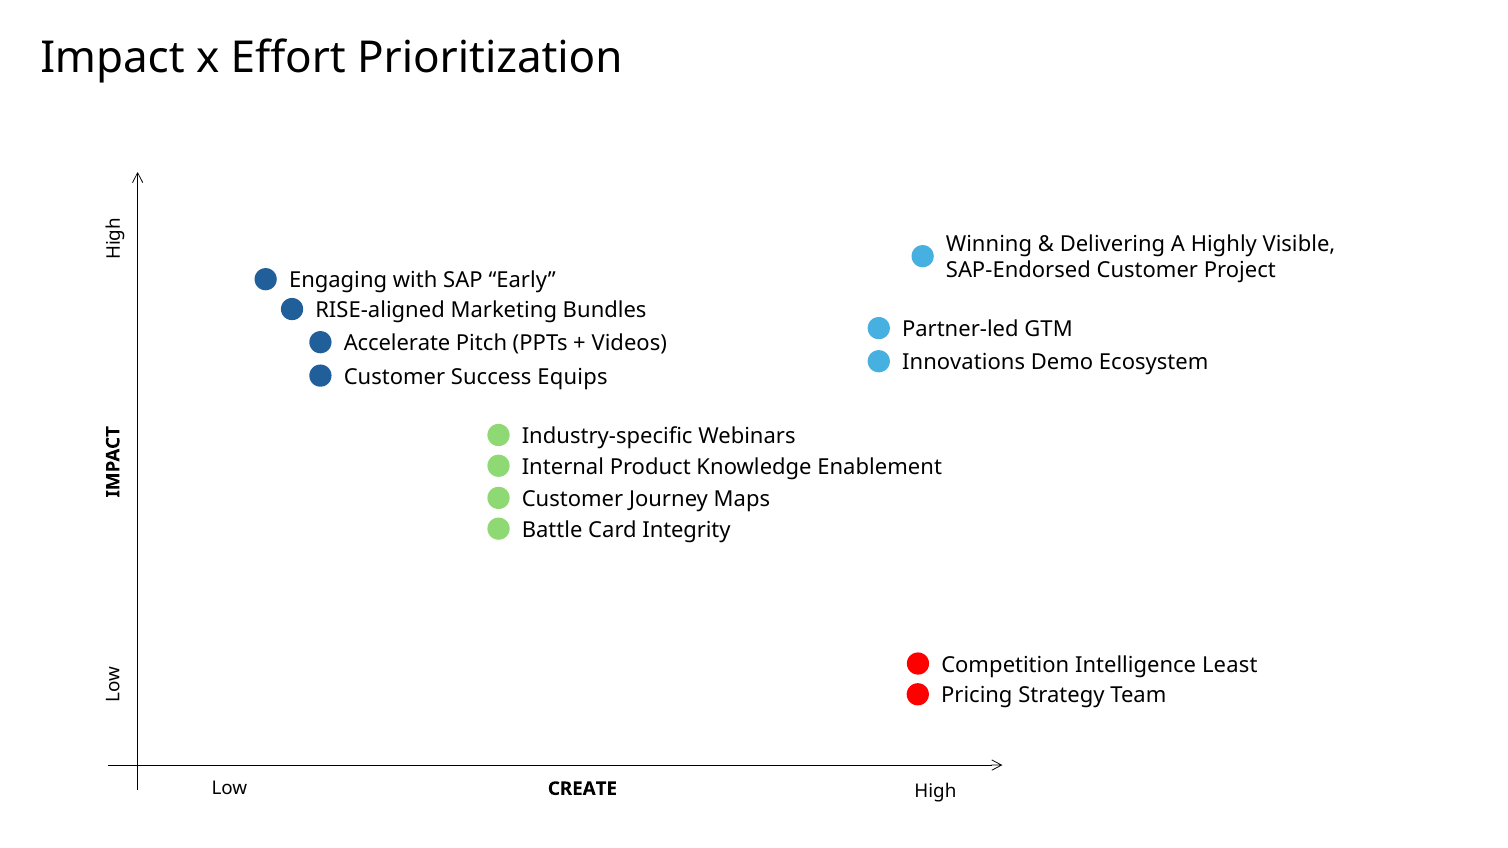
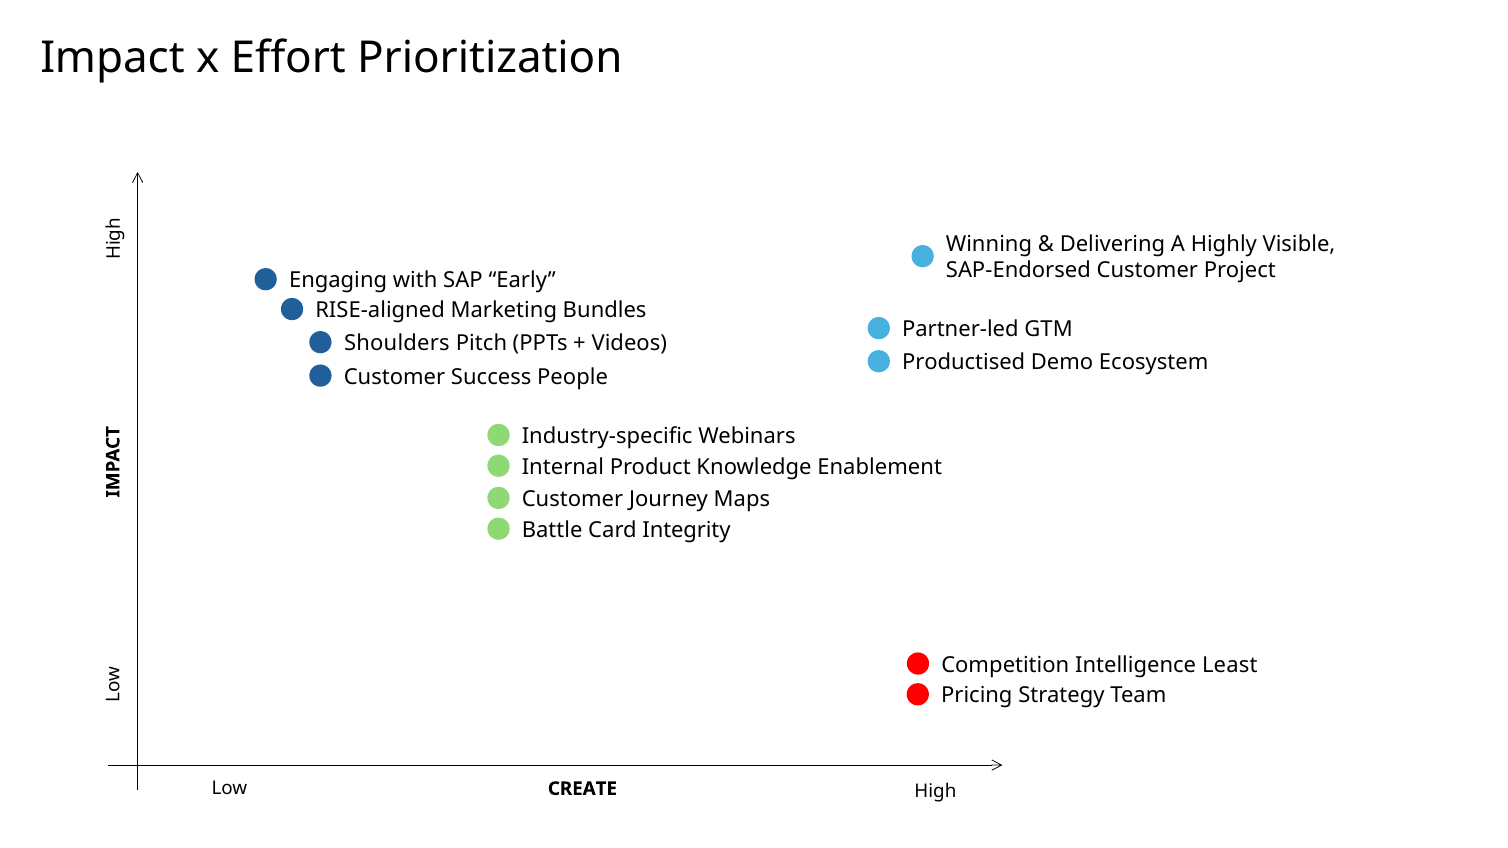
Accelerate: Accelerate -> Shoulders
Innovations: Innovations -> Productised
Equips: Equips -> People
